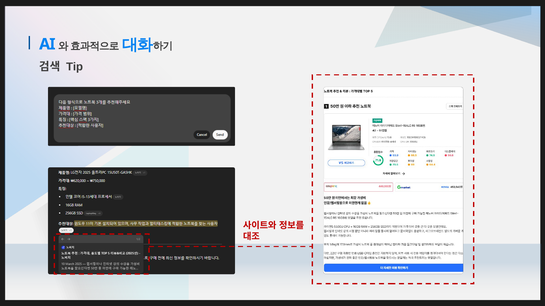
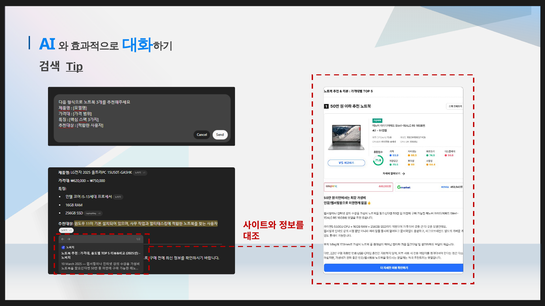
Tip underline: none -> present
